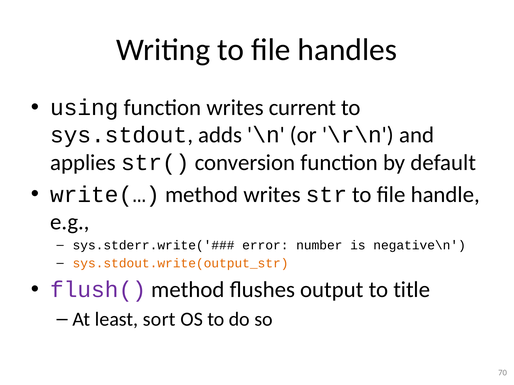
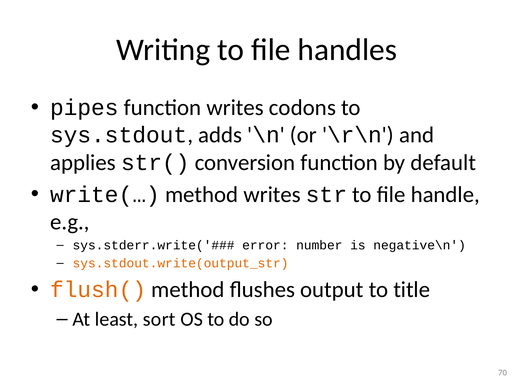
using: using -> pipes
current: current -> codons
flush( colour: purple -> orange
